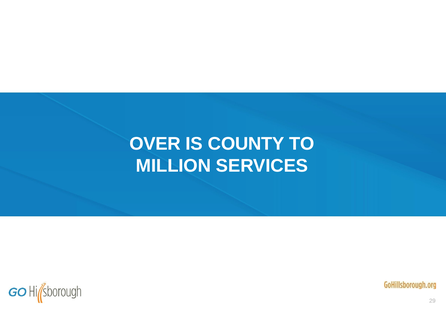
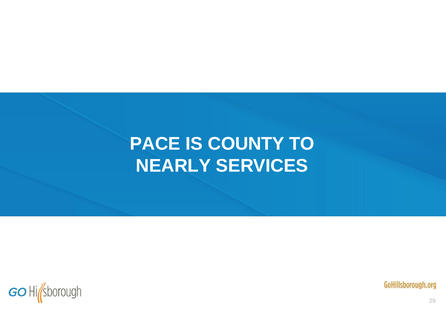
OVER: OVER -> PACE
MILLION: MILLION -> NEARLY
